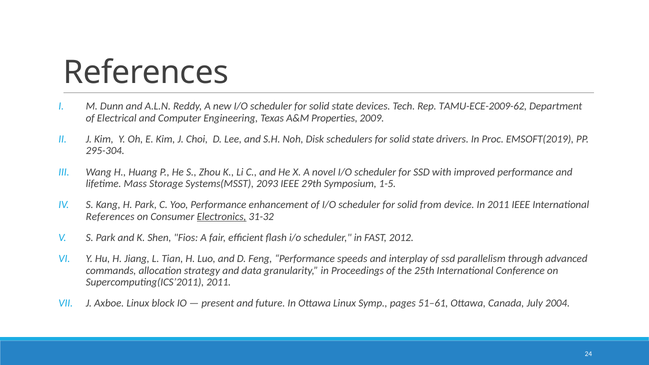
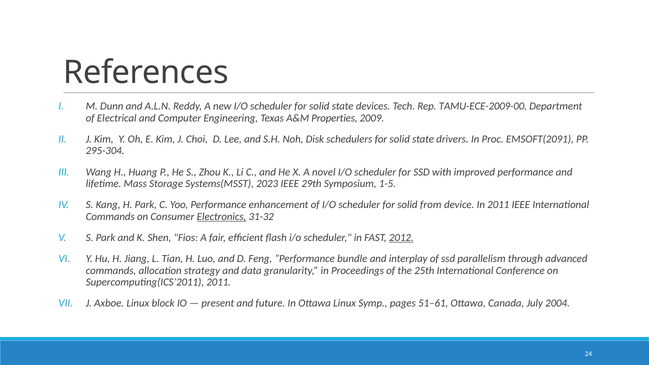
TAMU-ECE-2009-62: TAMU-ECE-2009-62 -> TAMU-ECE-2009-00
EMSOFT(2019: EMSOFT(2019 -> EMSOFT(2091
2093: 2093 -> 2023
References at (110, 217): References -> Commands
2012 underline: none -> present
speeds: speeds -> bundle
